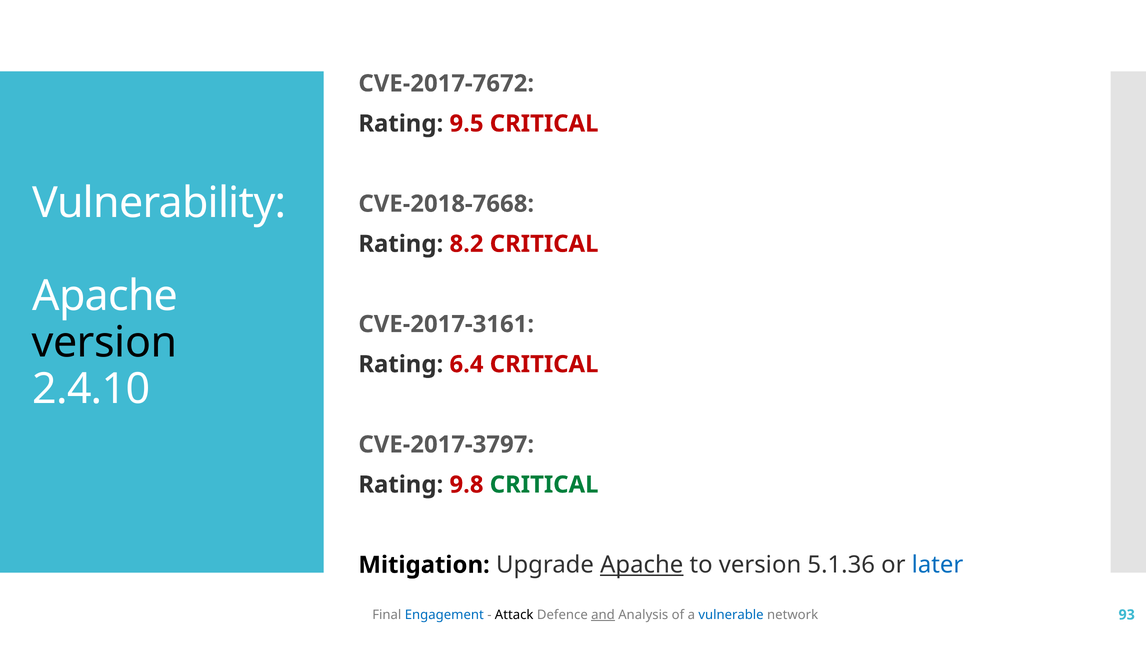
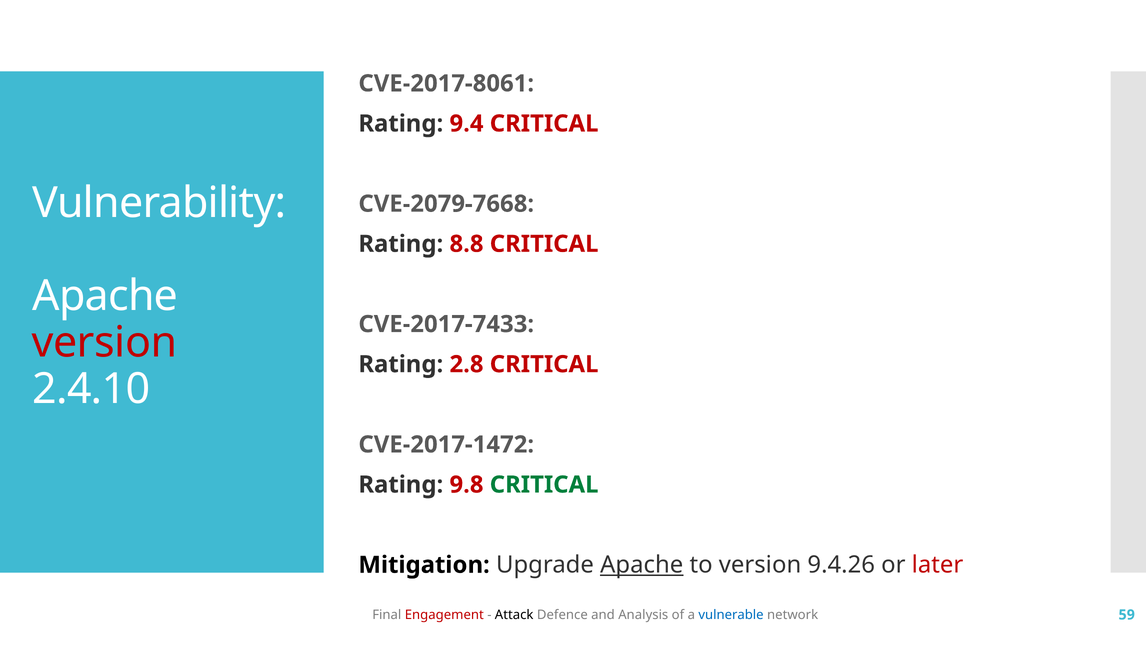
CVE-2017-7672: CVE-2017-7672 -> CVE-2017-8061
9.5: 9.5 -> 9.4
CVE-2018-7668: CVE-2018-7668 -> CVE-2079-7668
8.2: 8.2 -> 8.8
CVE-2017-3161: CVE-2017-3161 -> CVE-2017-7433
version at (104, 342) colour: black -> red
6.4: 6.4 -> 2.8
CVE-2017-3797: CVE-2017-3797 -> CVE-2017-1472
5.1.36: 5.1.36 -> 9.4.26
later colour: blue -> red
Engagement colour: blue -> red
and underline: present -> none
93: 93 -> 59
